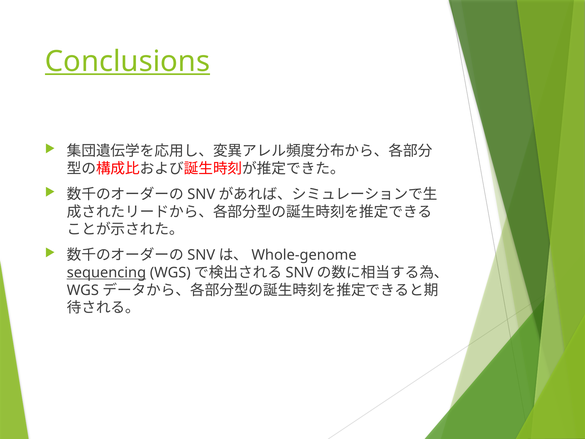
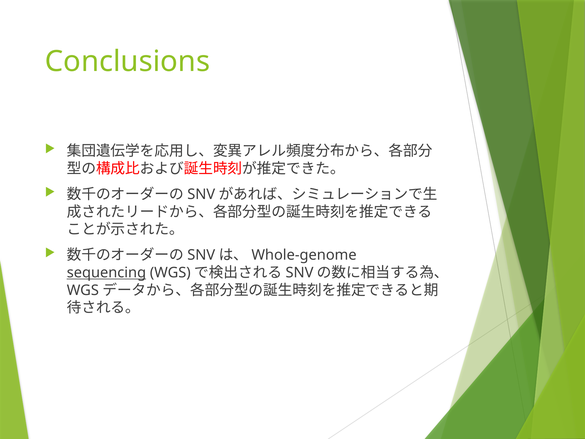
Conclusions underline: present -> none
